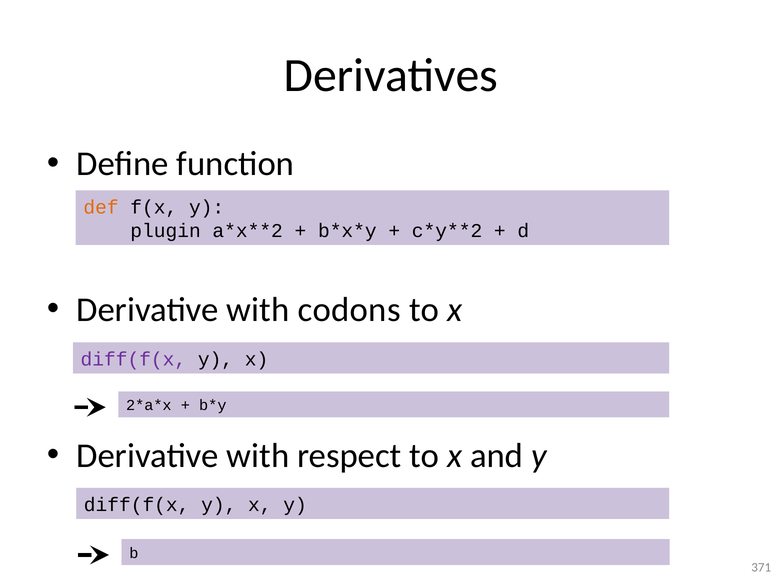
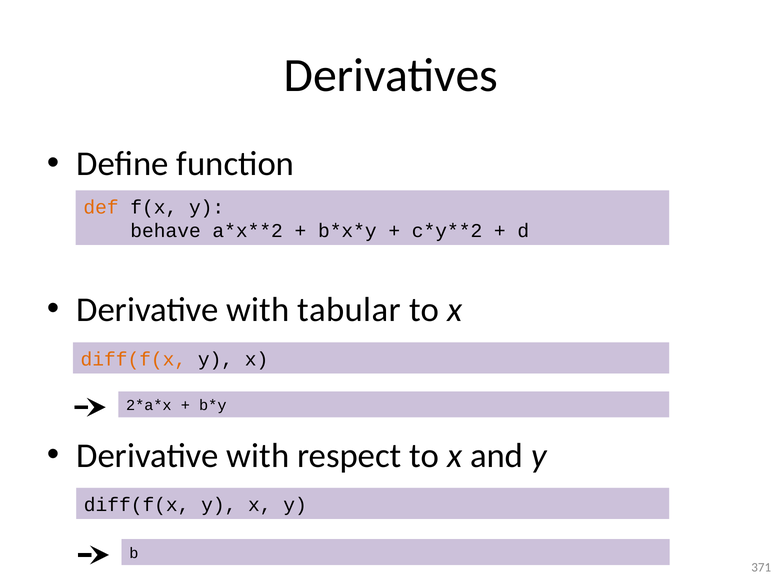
plugin: plugin -> behave
codons: codons -> tabular
diff(f(x at (133, 360) colour: purple -> orange
